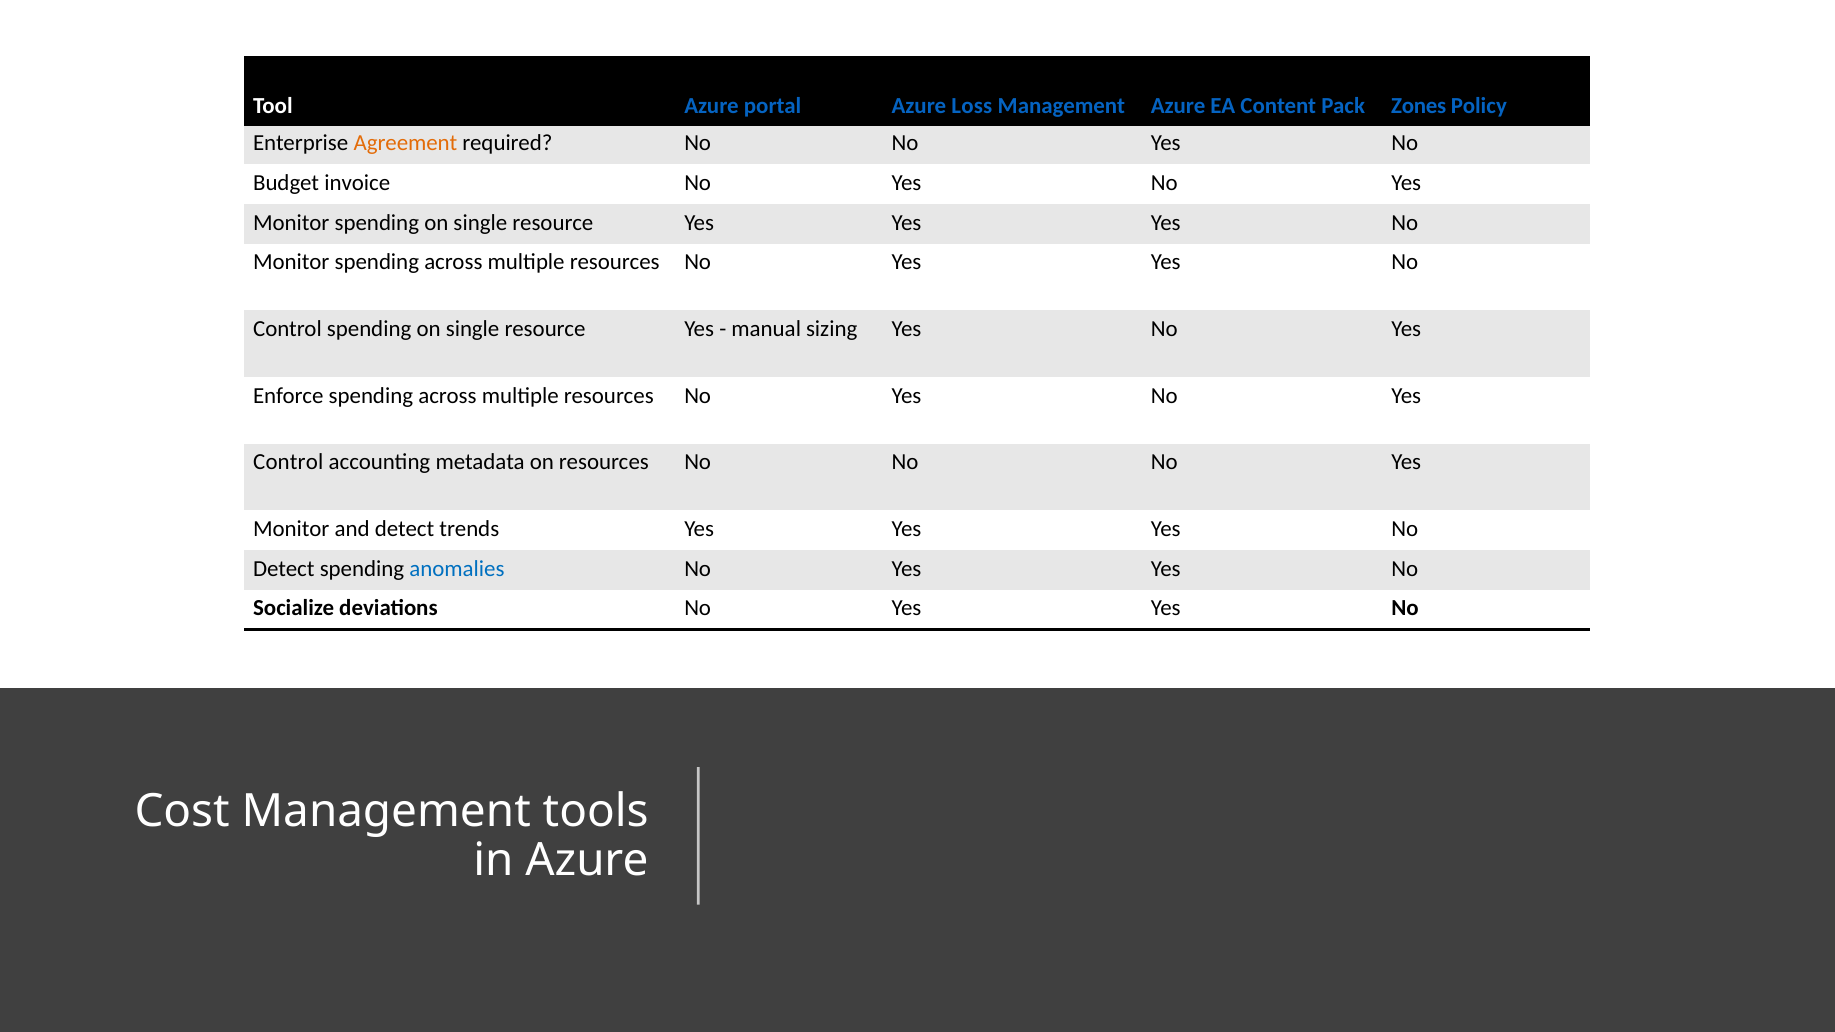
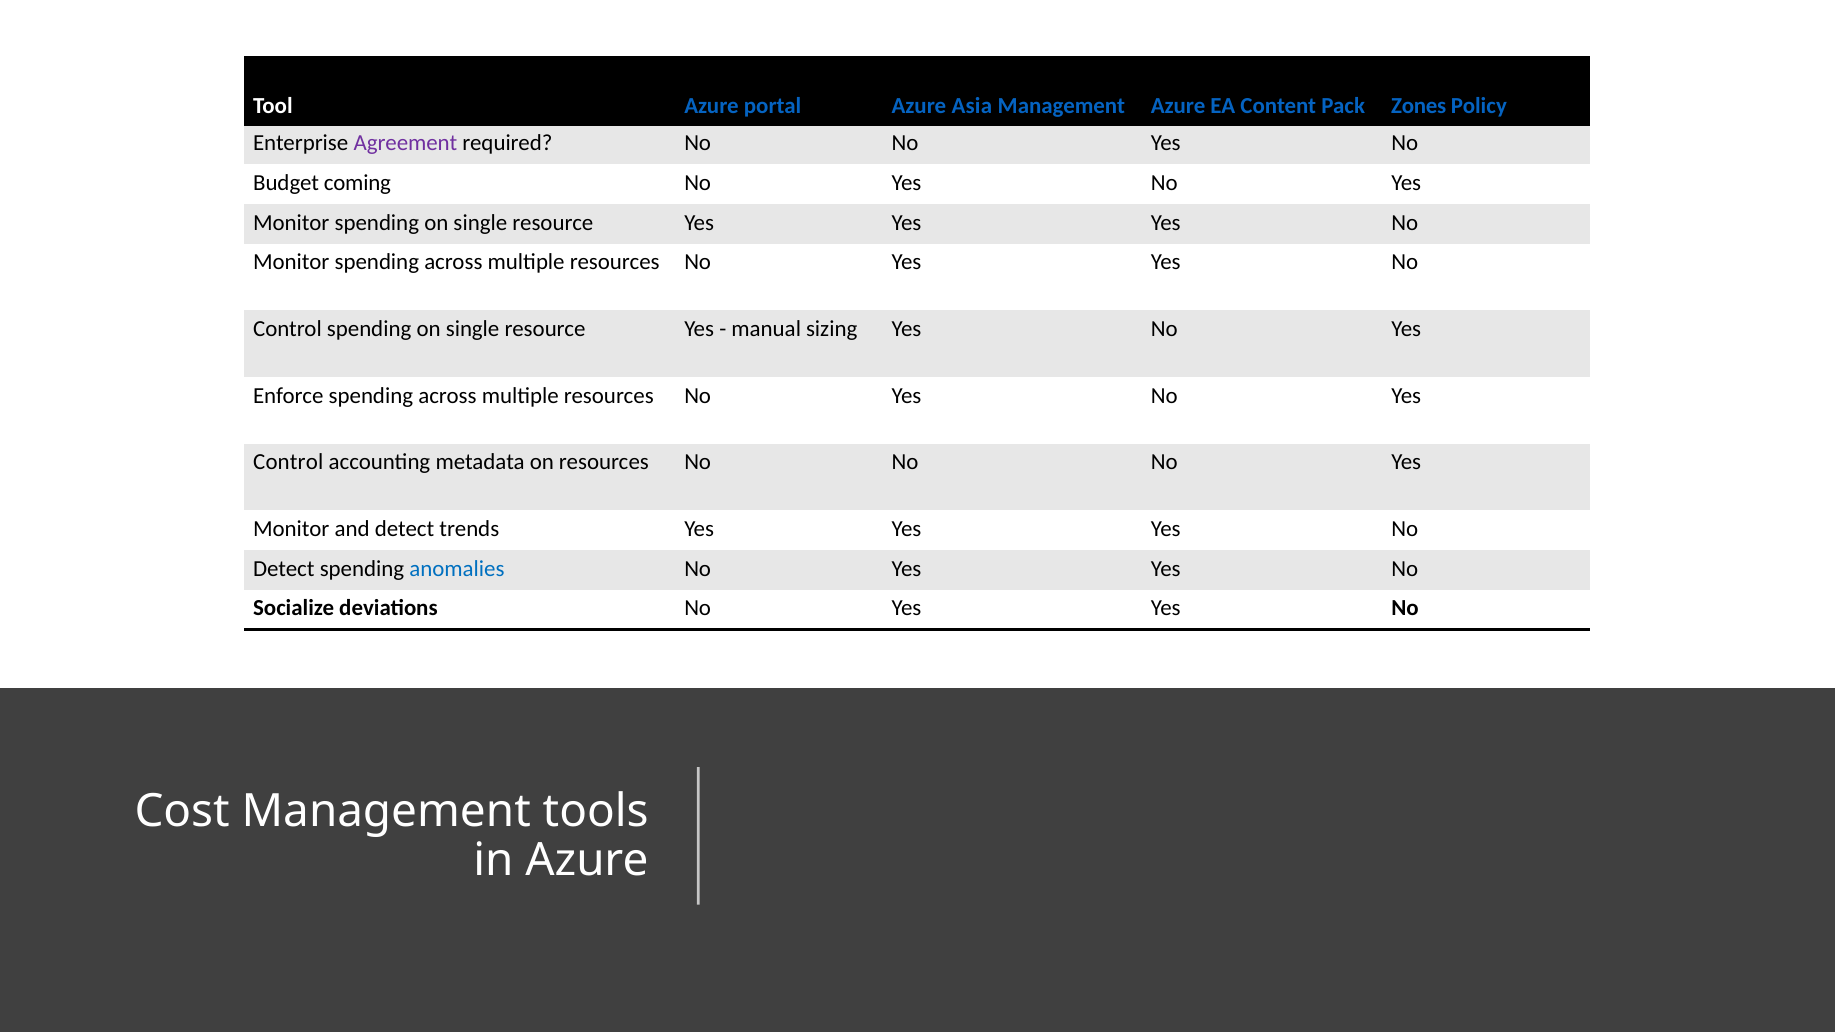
Loss: Loss -> Asia
Agreement colour: orange -> purple
invoice: invoice -> coming
